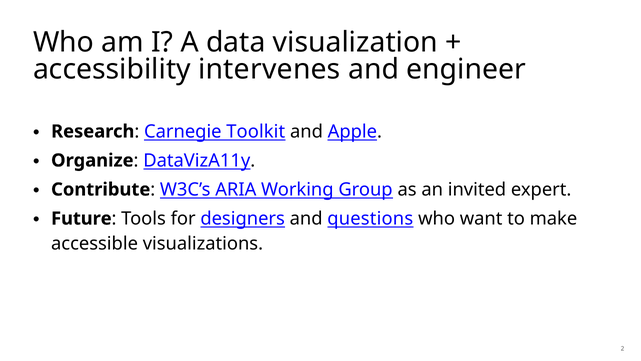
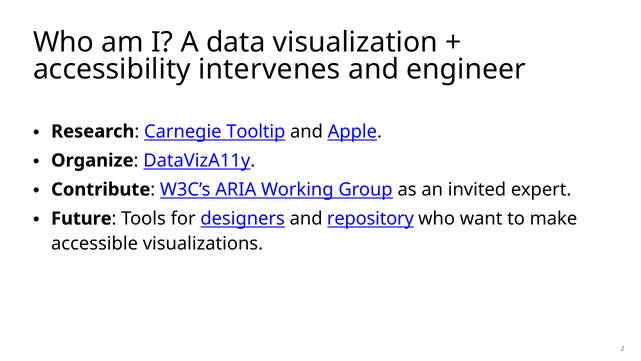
Toolkit: Toolkit -> Tooltip
questions: questions -> repository
